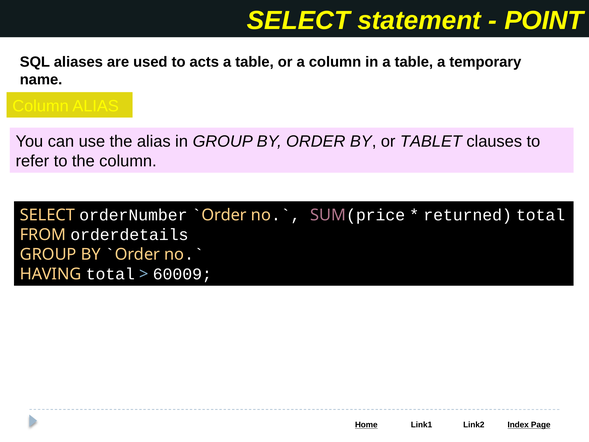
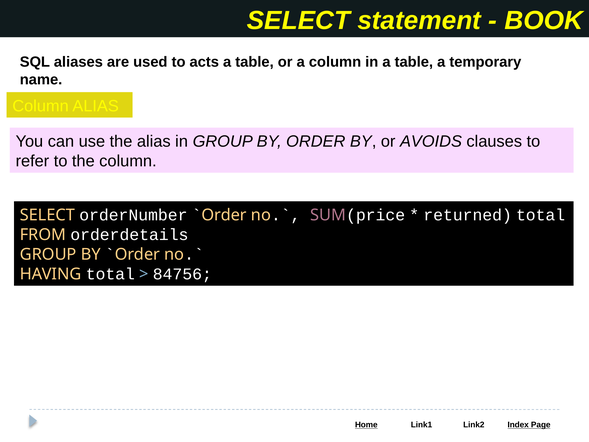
POINT: POINT -> BOOK
TABLET: TABLET -> AVOIDS
60009: 60009 -> 84756
